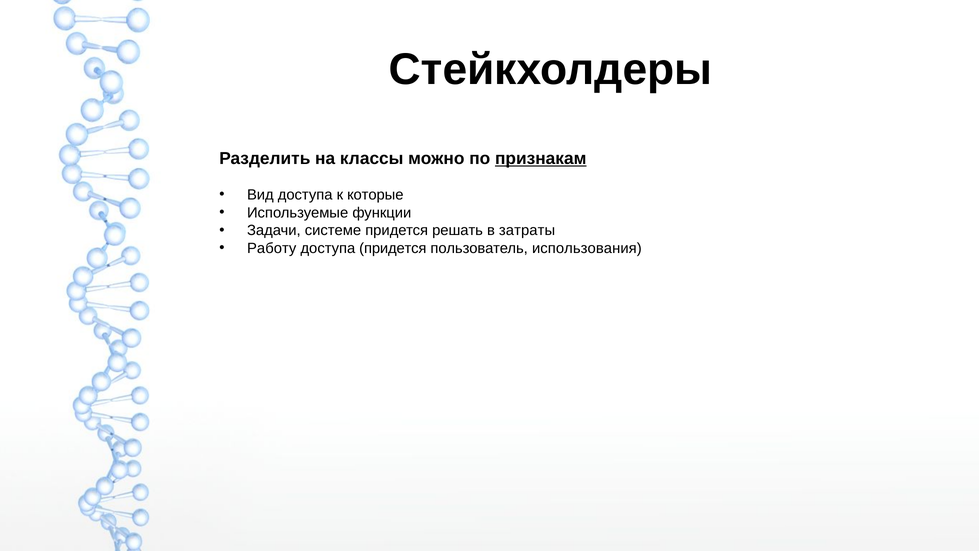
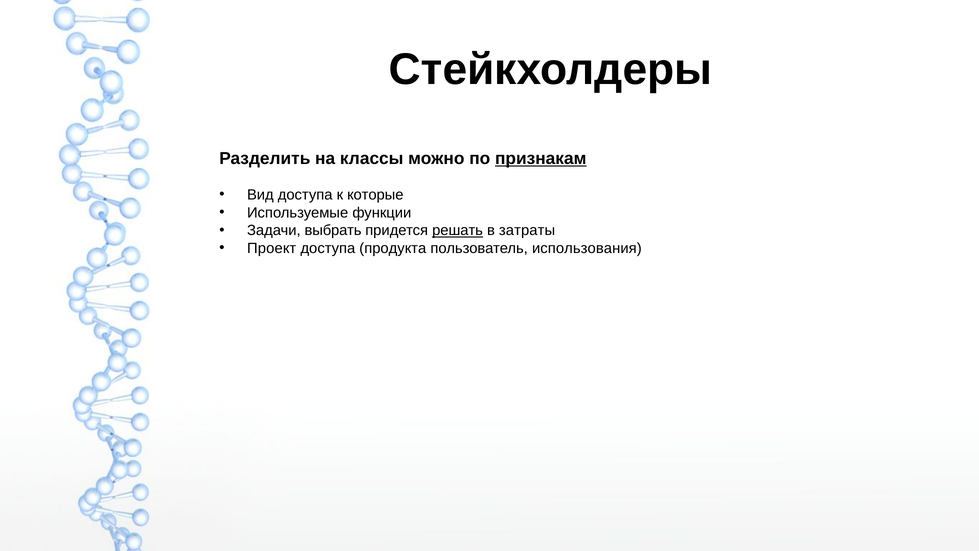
системе: системе -> выбрать
решать underline: none -> present
Работу: Работу -> Проект
доступа придется: придется -> продукта
